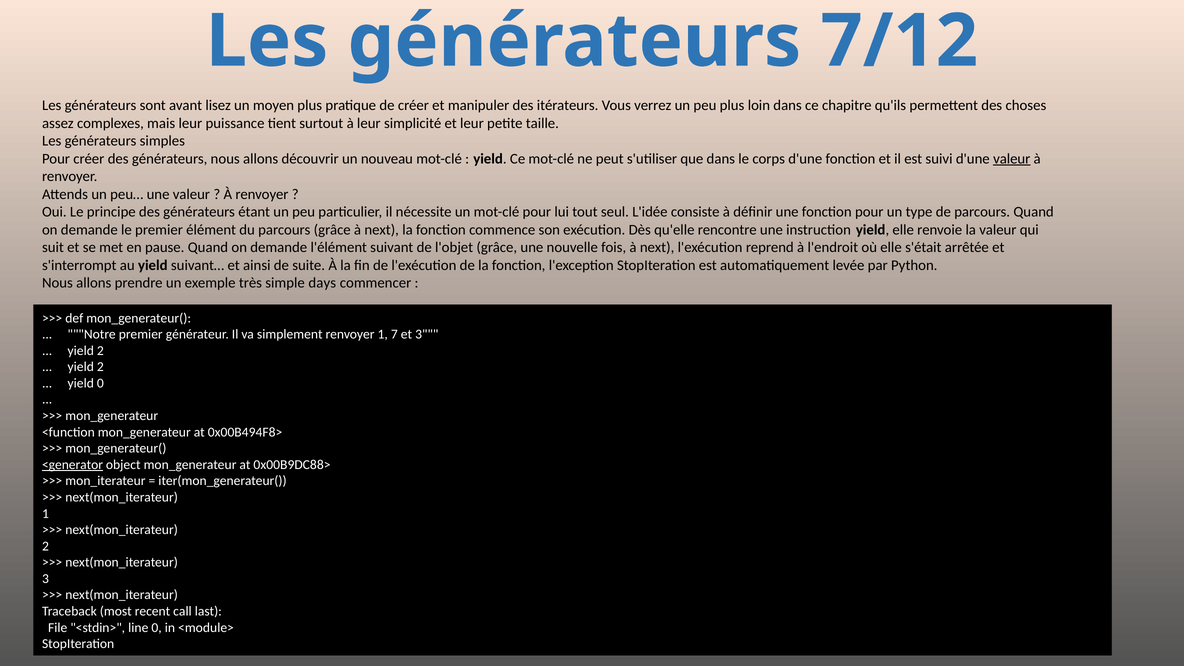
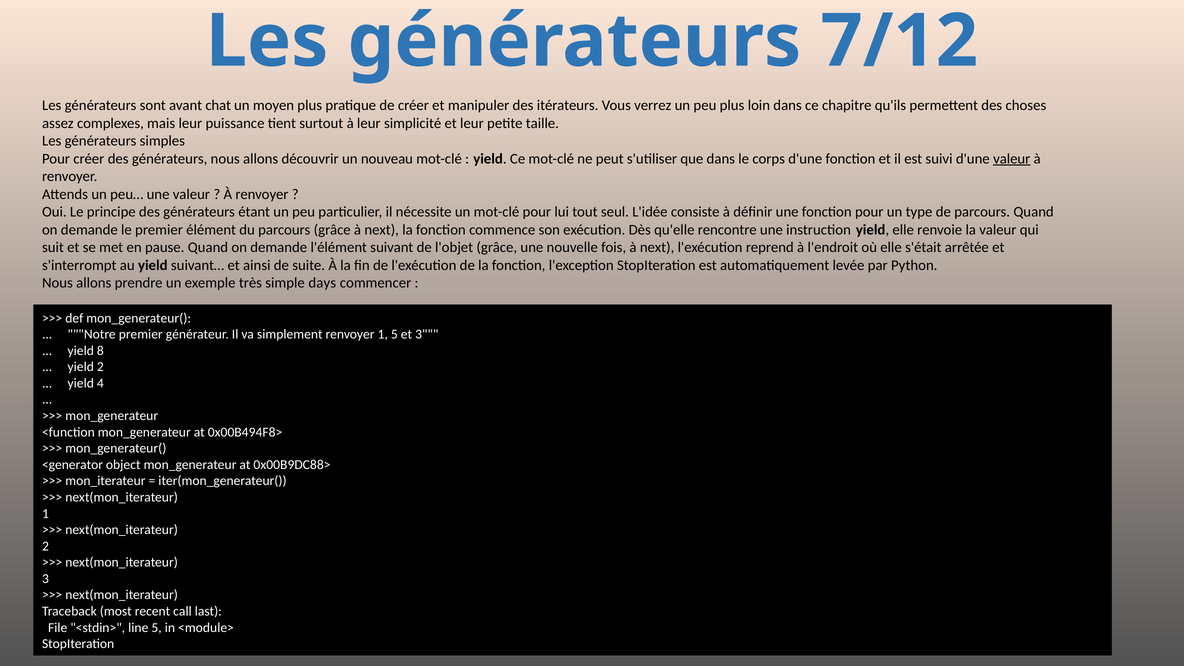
lisez: lisez -> chat
1 7: 7 -> 5
2 at (100, 351): 2 -> 8
yield 0: 0 -> 4
<generator underline: present -> none
line 0: 0 -> 5
